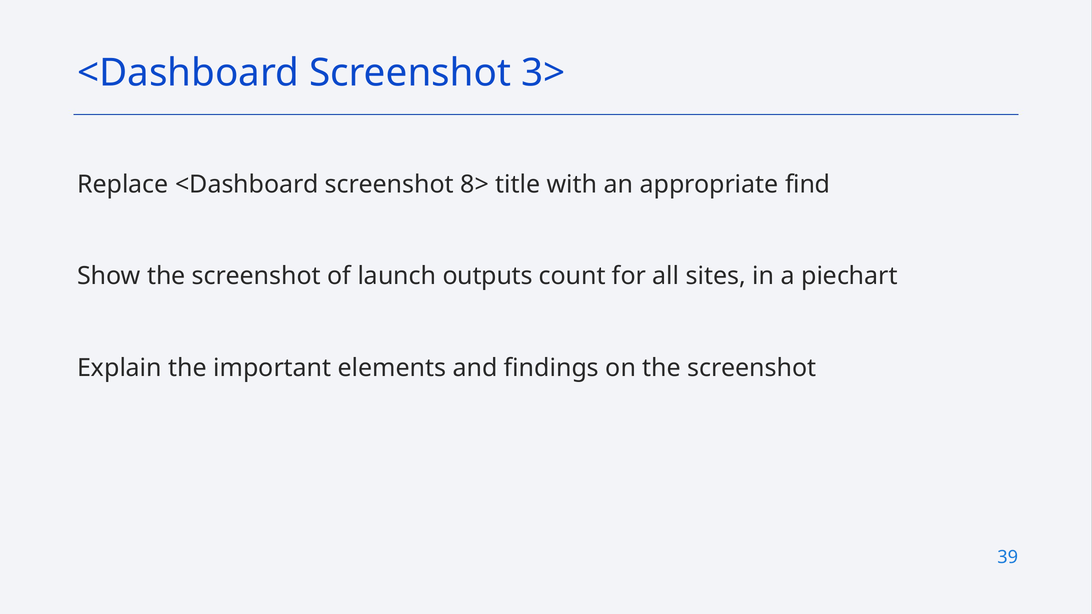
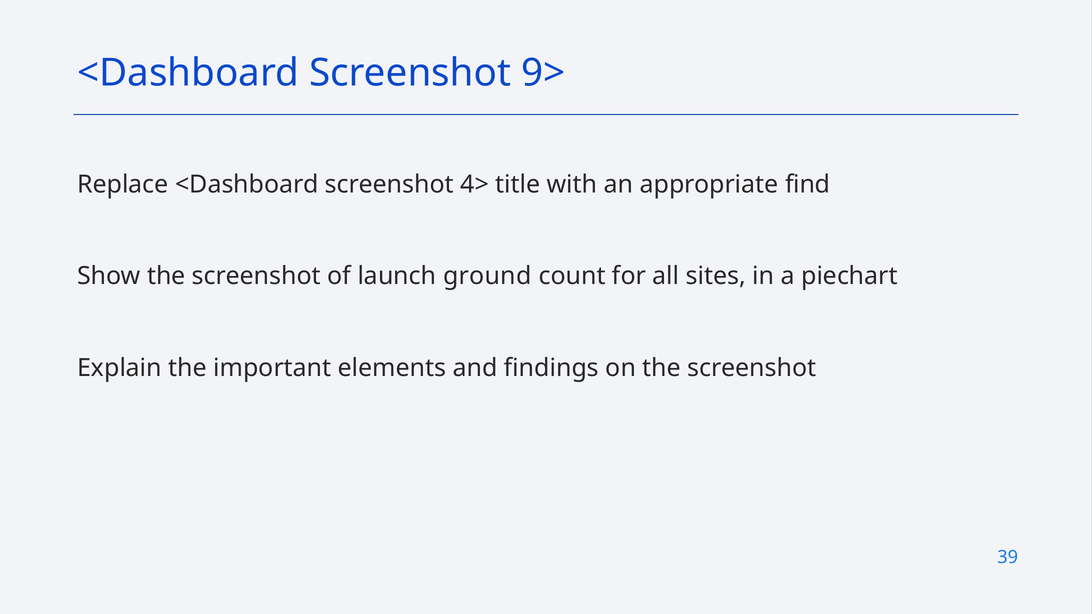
3>: 3> -> 9>
8>: 8> -> 4>
outputs: outputs -> ground
